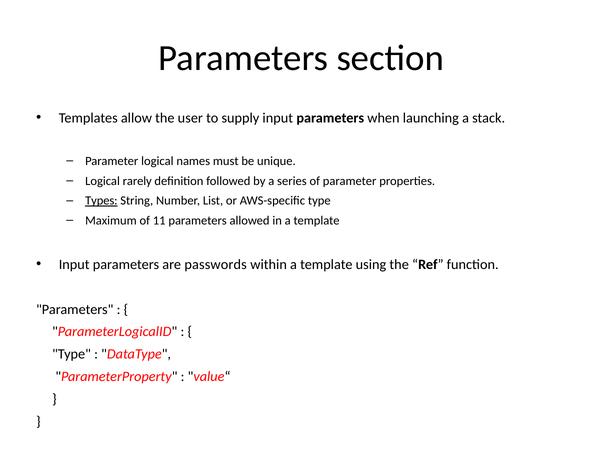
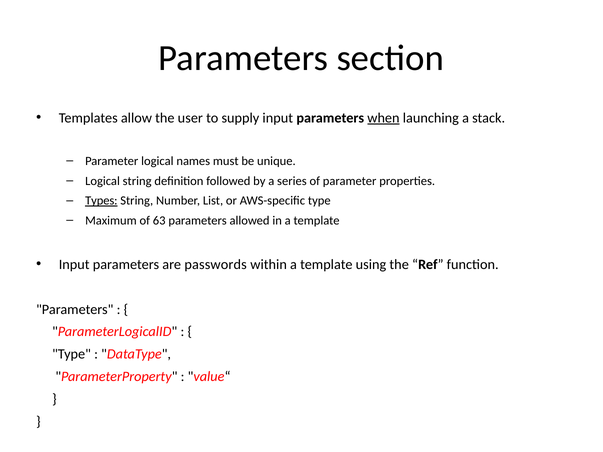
when underline: none -> present
Logical rarely: rarely -> string
11: 11 -> 63
